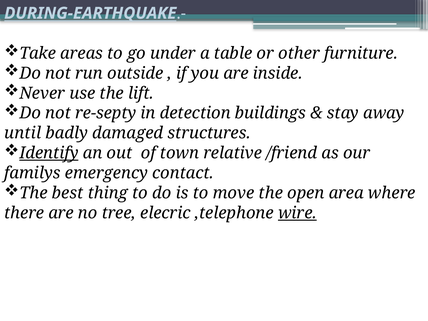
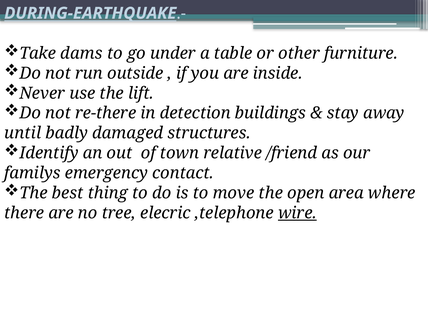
areas: areas -> dams
re-septy: re-septy -> re-there
Identify underline: present -> none
